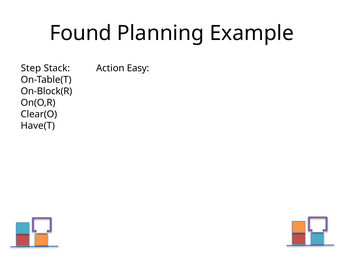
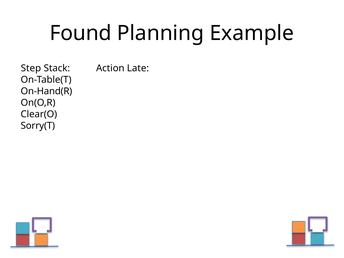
Easy: Easy -> Late
On-Block(R: On-Block(R -> On-Hand(R
Have(T: Have(T -> Sorry(T
